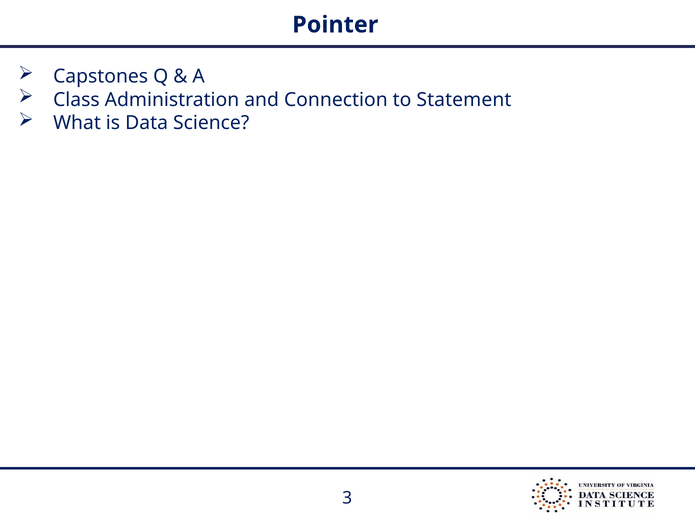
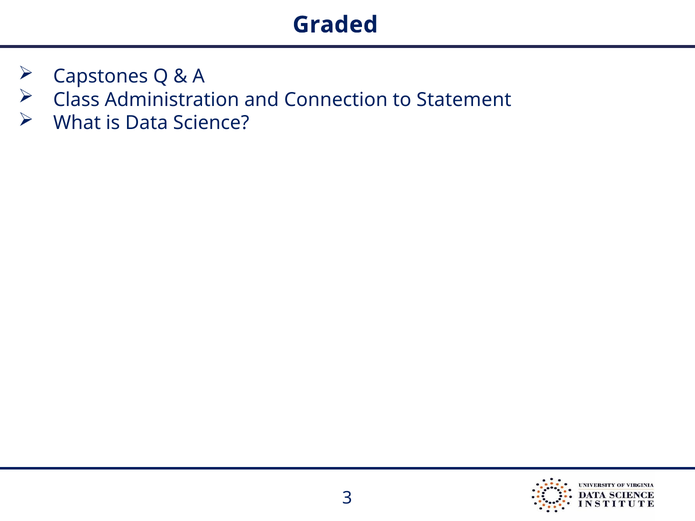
Pointer: Pointer -> Graded
